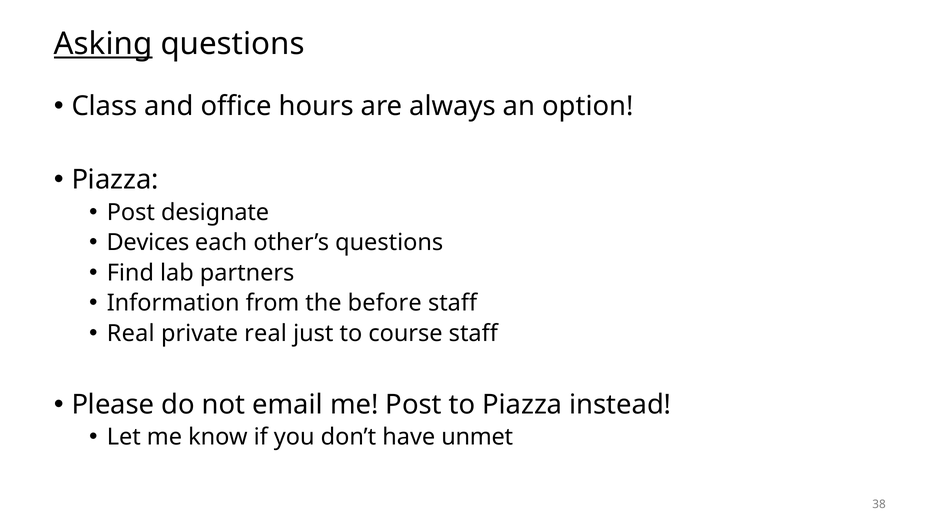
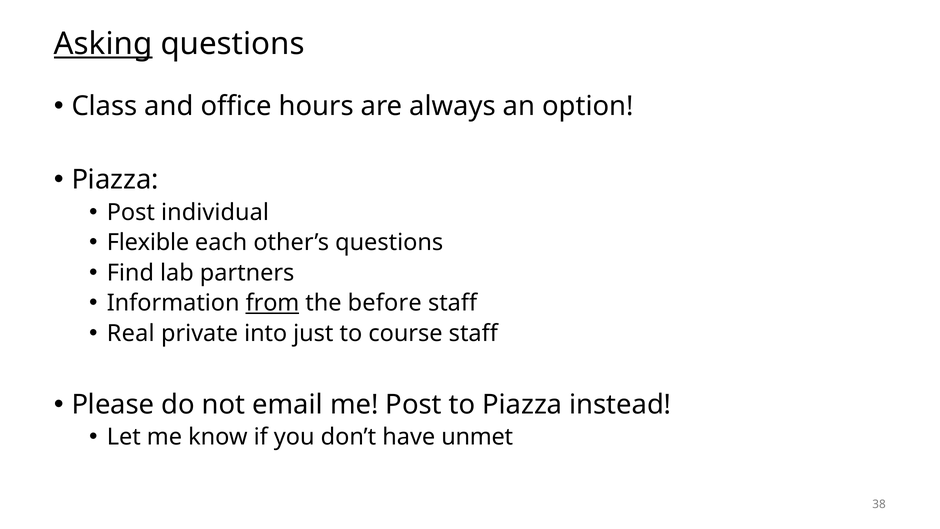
designate: designate -> individual
Devices: Devices -> Flexible
from underline: none -> present
private real: real -> into
